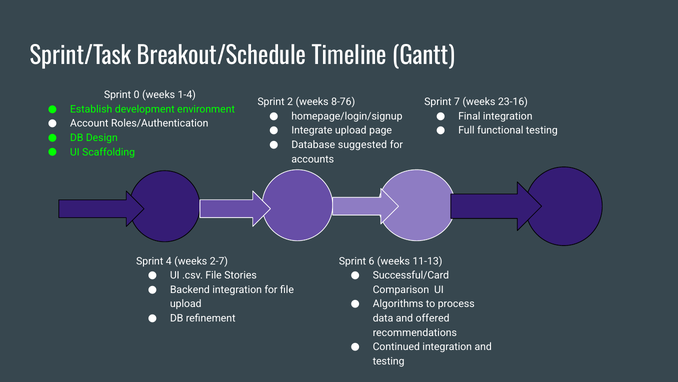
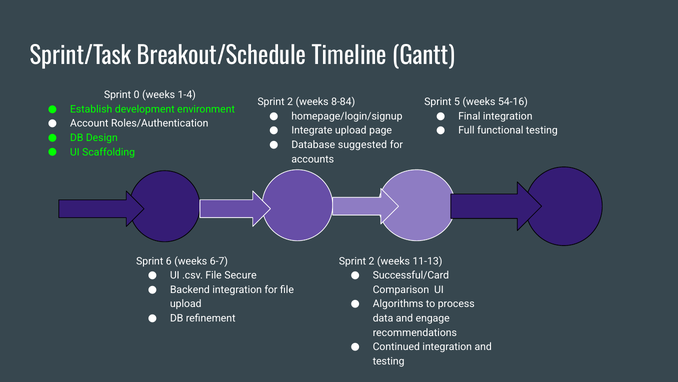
8-76: 8-76 -> 8-84
7: 7 -> 5
23-16: 23-16 -> 54-16
4: 4 -> 6
2-7: 2-7 -> 6-7
6 at (372, 261): 6 -> 2
Stories: Stories -> Secure
offered: offered -> engage
